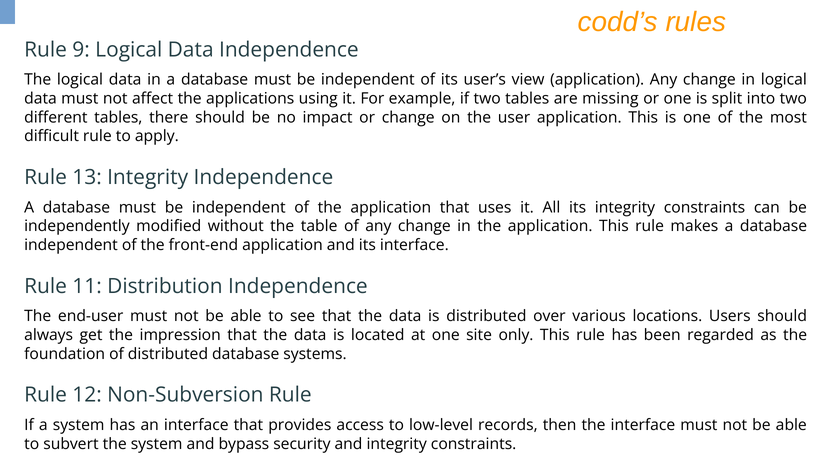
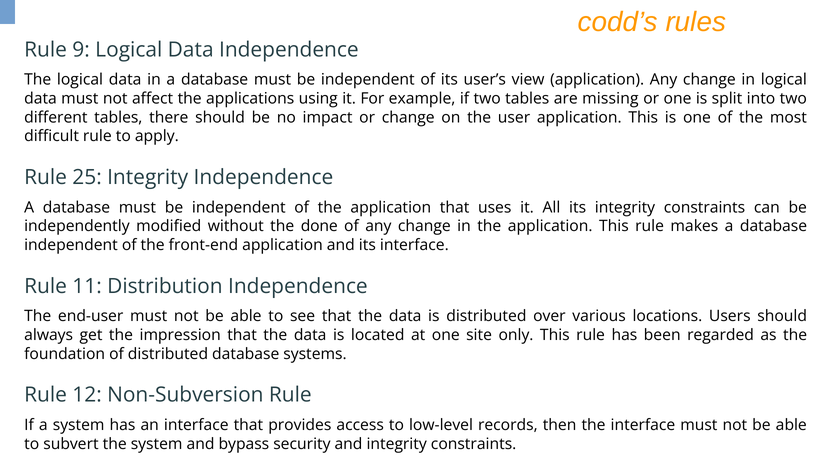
13: 13 -> 25
table: table -> done
